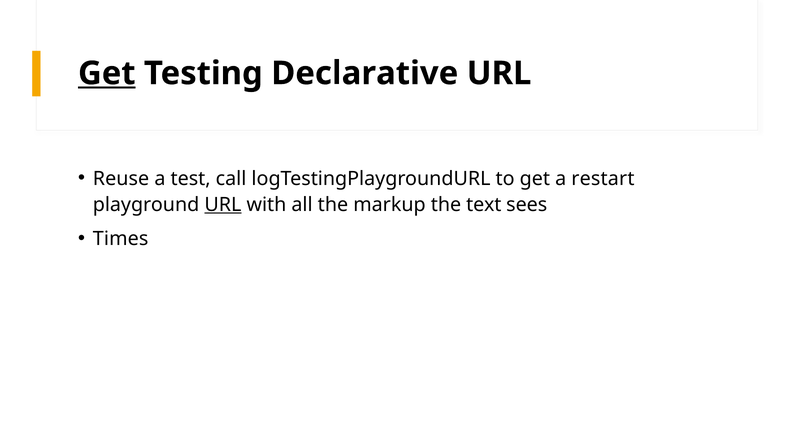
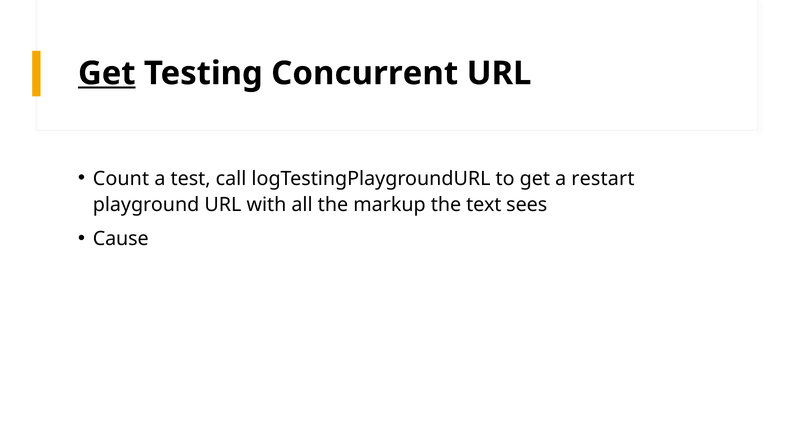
Declarative: Declarative -> Concurrent
Reuse: Reuse -> Count
URL at (223, 205) underline: present -> none
Times: Times -> Cause
